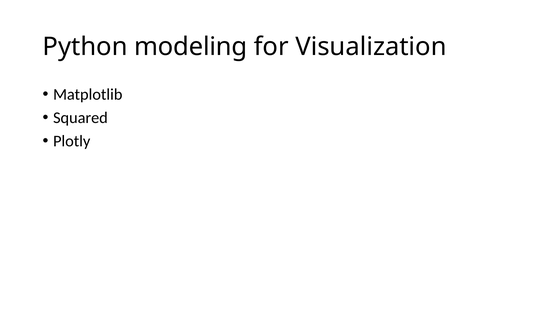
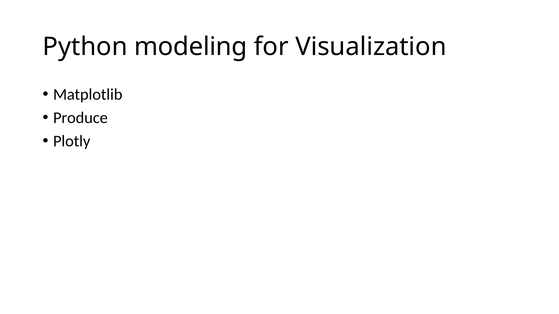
Squared: Squared -> Produce
